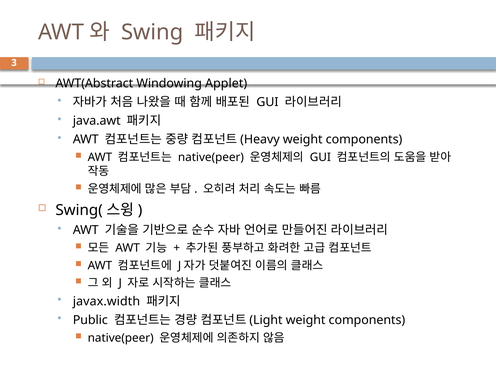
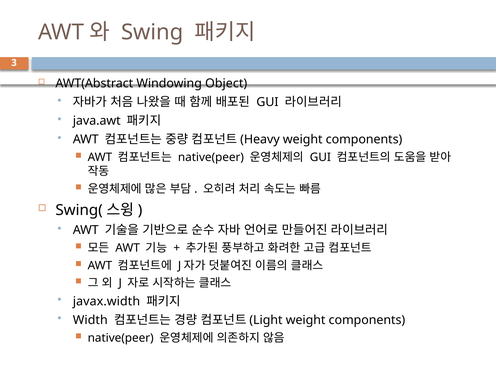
Applet: Applet -> Object
Public: Public -> Width
